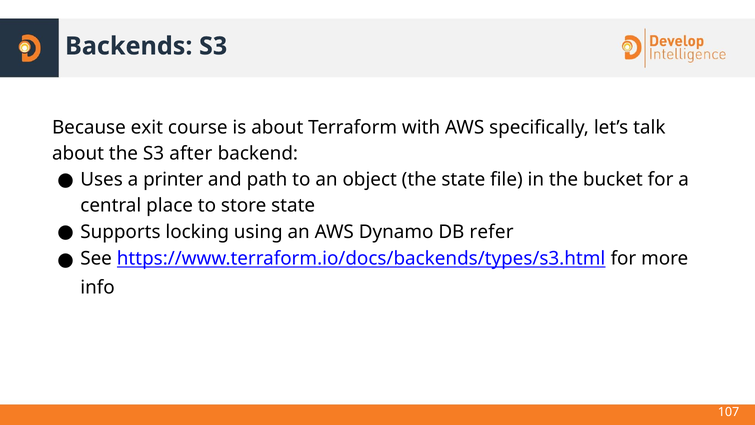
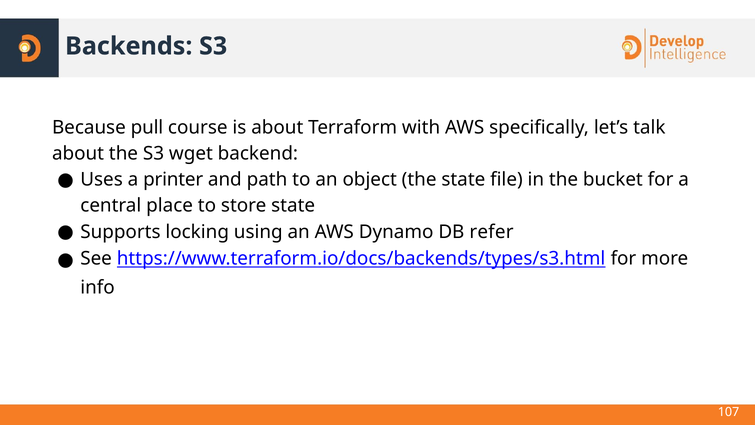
exit: exit -> pull
after: after -> wget
